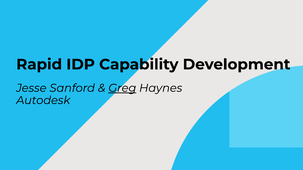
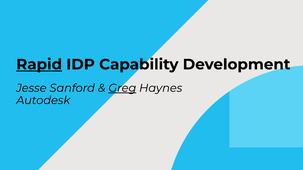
Rapid underline: none -> present
